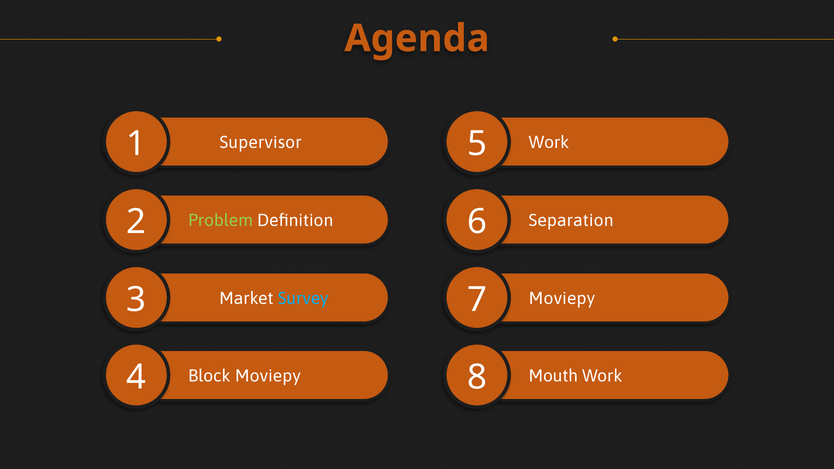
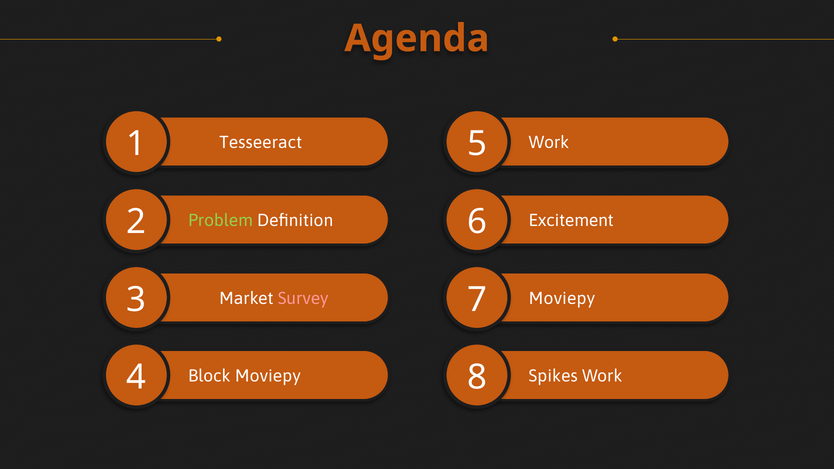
Supervisor: Supervisor -> Tesseeract
Separation: Separation -> Excitement
Survey colour: light blue -> pink
Mouth: Mouth -> Spikes
